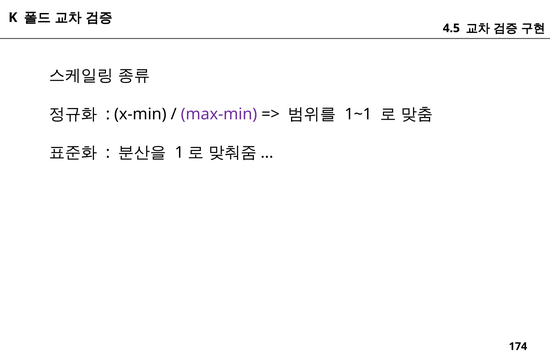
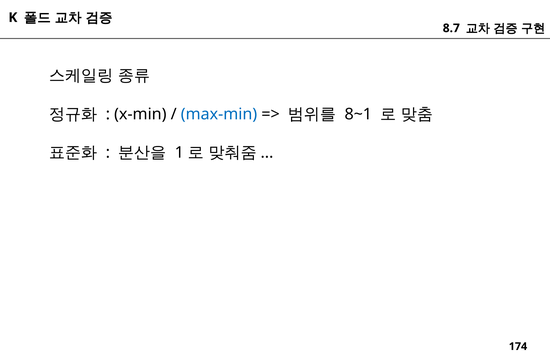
4.5: 4.5 -> 8.7
max-min colour: purple -> blue
1~1: 1~1 -> 8~1
